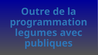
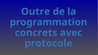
legumes: legumes -> concrets
publiques: publiques -> protocole
